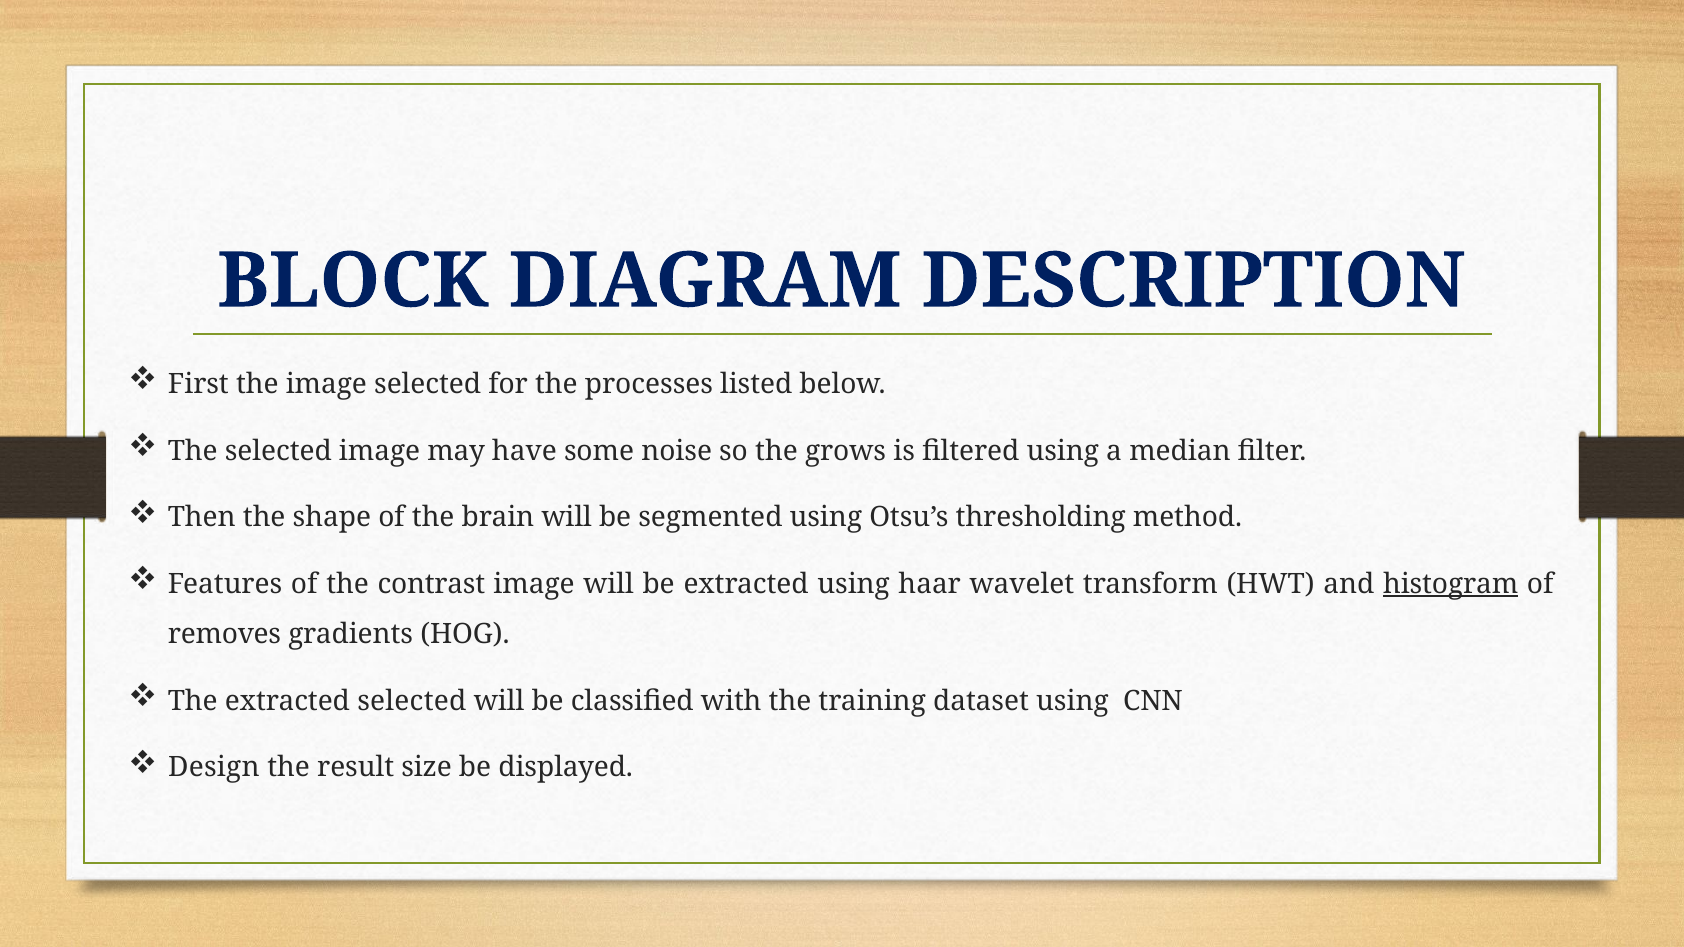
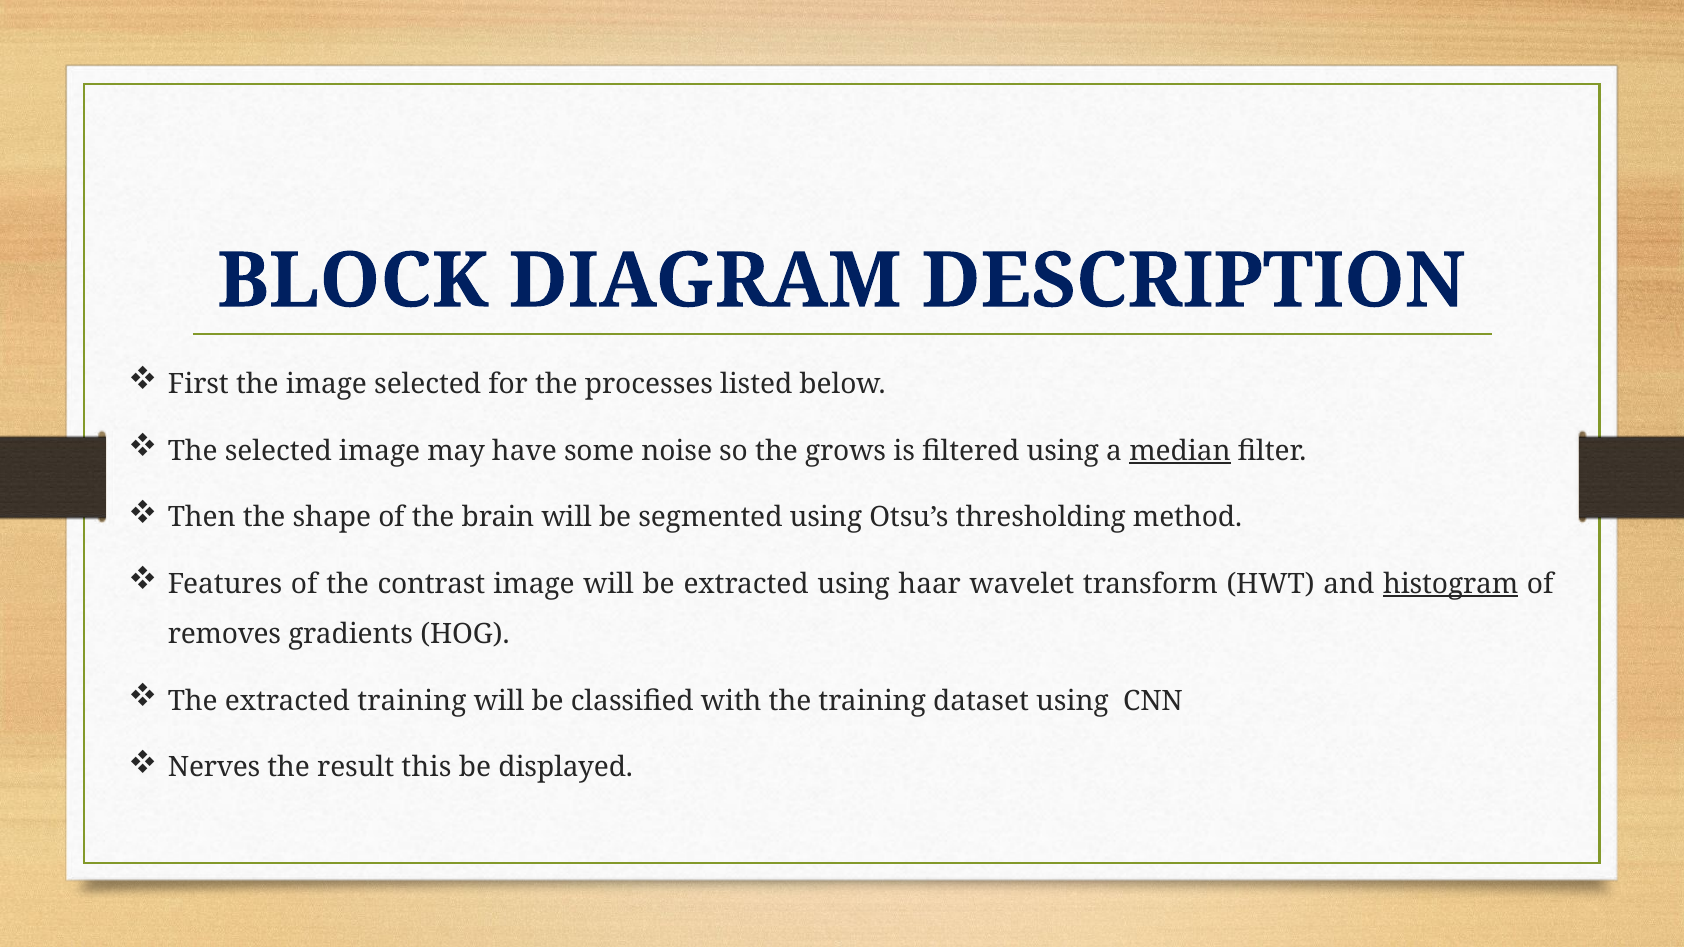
median underline: none -> present
extracted selected: selected -> training
Design: Design -> Nerves
size: size -> this
